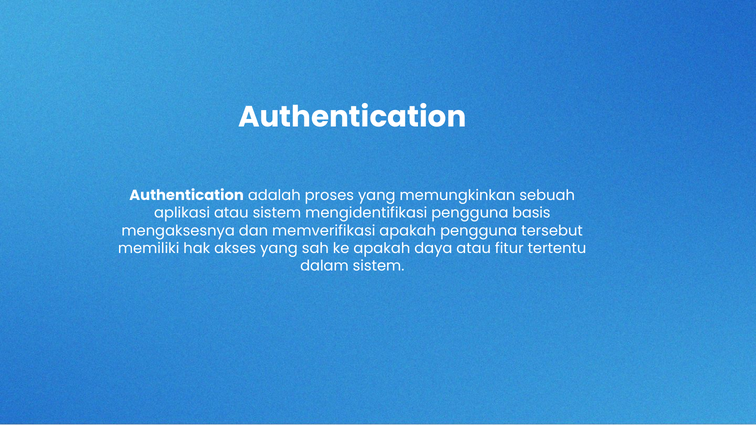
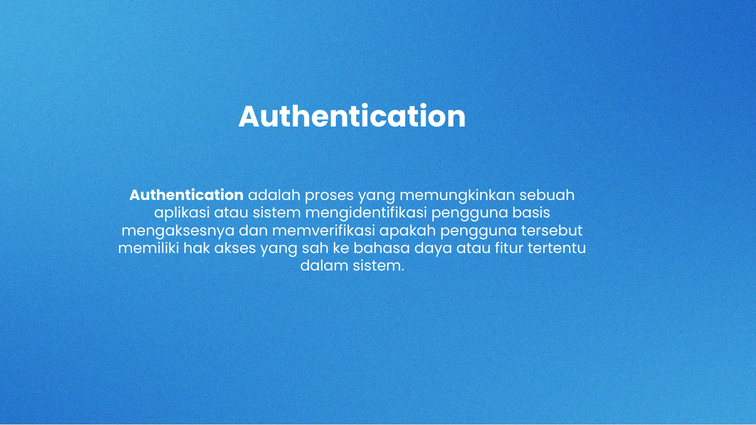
ke apakah: apakah -> bahasa
